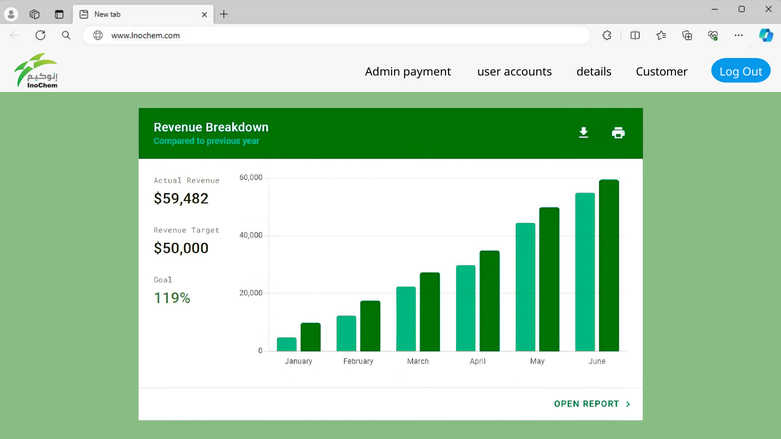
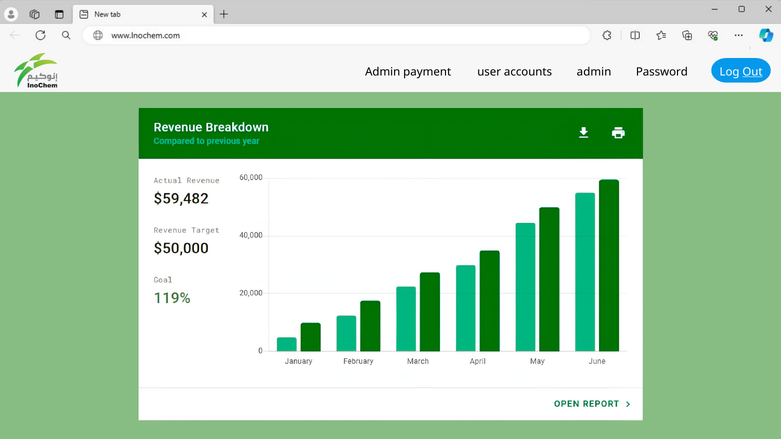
details at (594, 72): details -> admin
Customer: Customer -> Password
Out underline: none -> present
